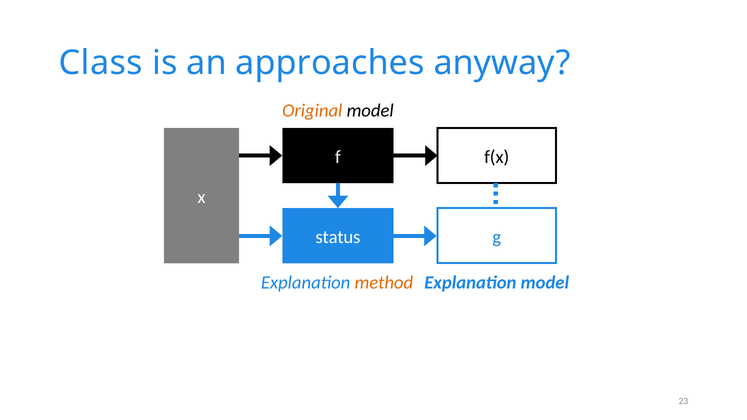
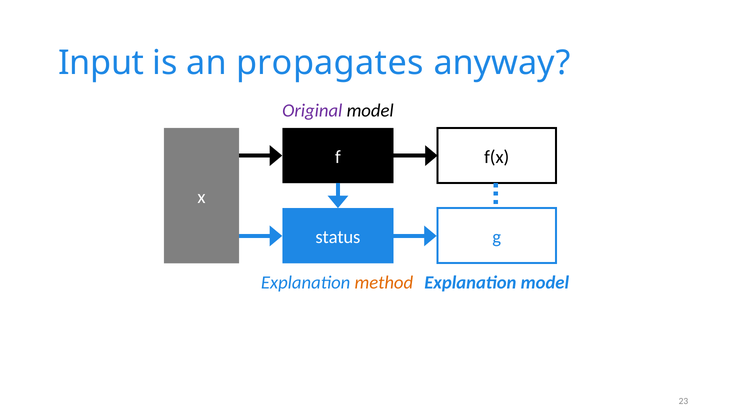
Class: Class -> Input
approaches: approaches -> propagates
Original colour: orange -> purple
